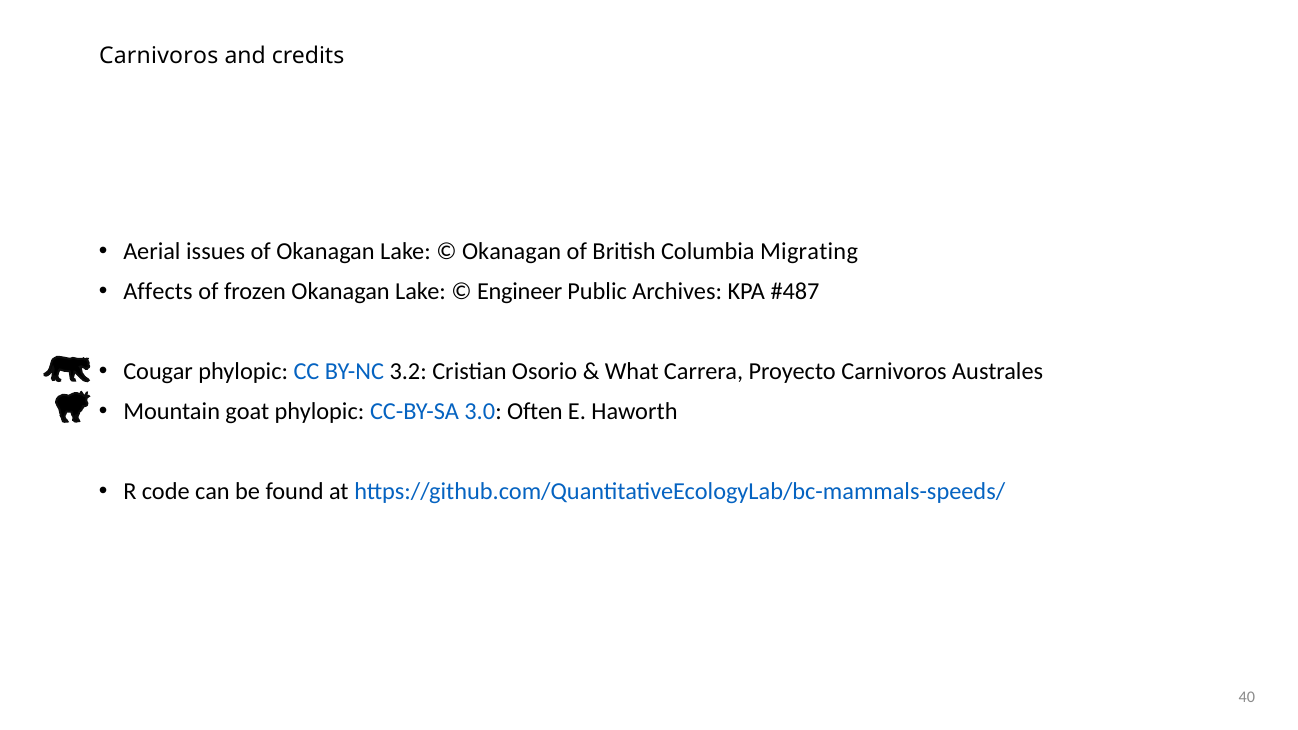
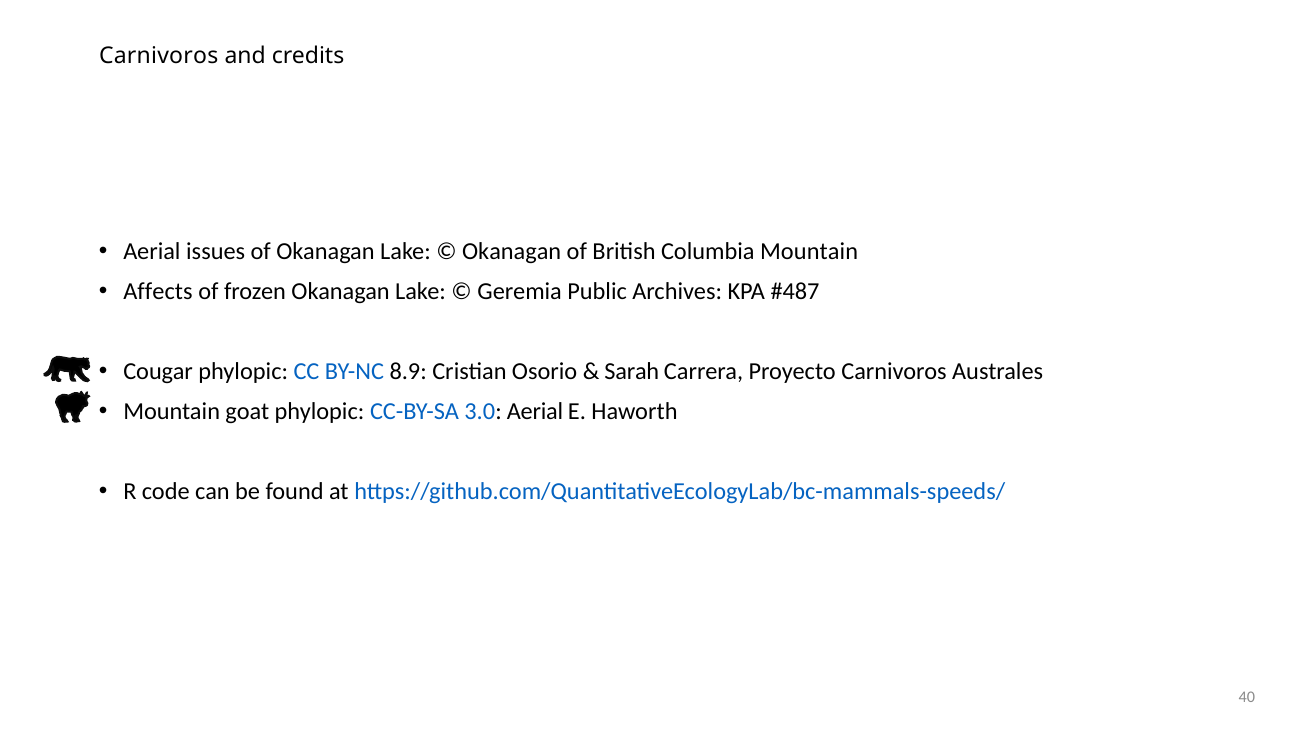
Columbia Migrating: Migrating -> Mountain
Engineer: Engineer -> Geremia
3.2: 3.2 -> 8.9
What: What -> Sarah
3.0 Often: Often -> Aerial
